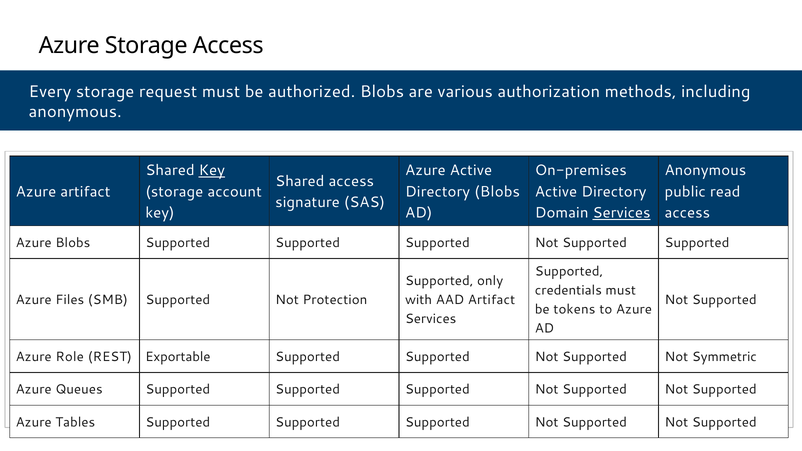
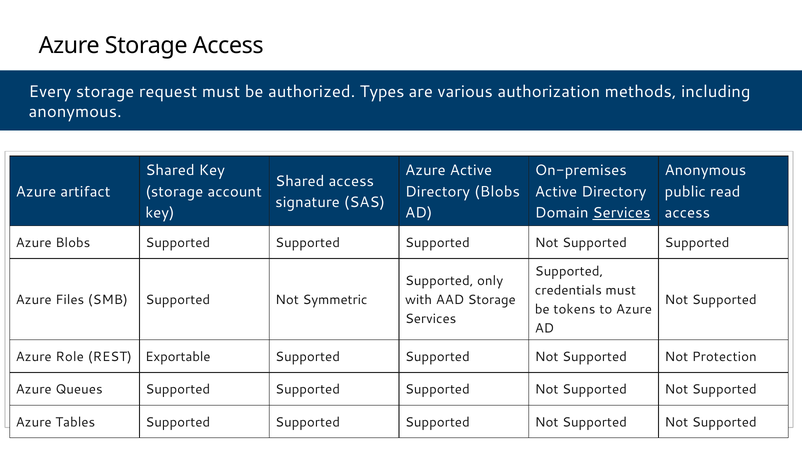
authorized Blobs: Blobs -> Types
Key at (212, 171) underline: present -> none
Protection: Protection -> Symmetric
AAD Artifact: Artifact -> Storage
Symmetric: Symmetric -> Protection
